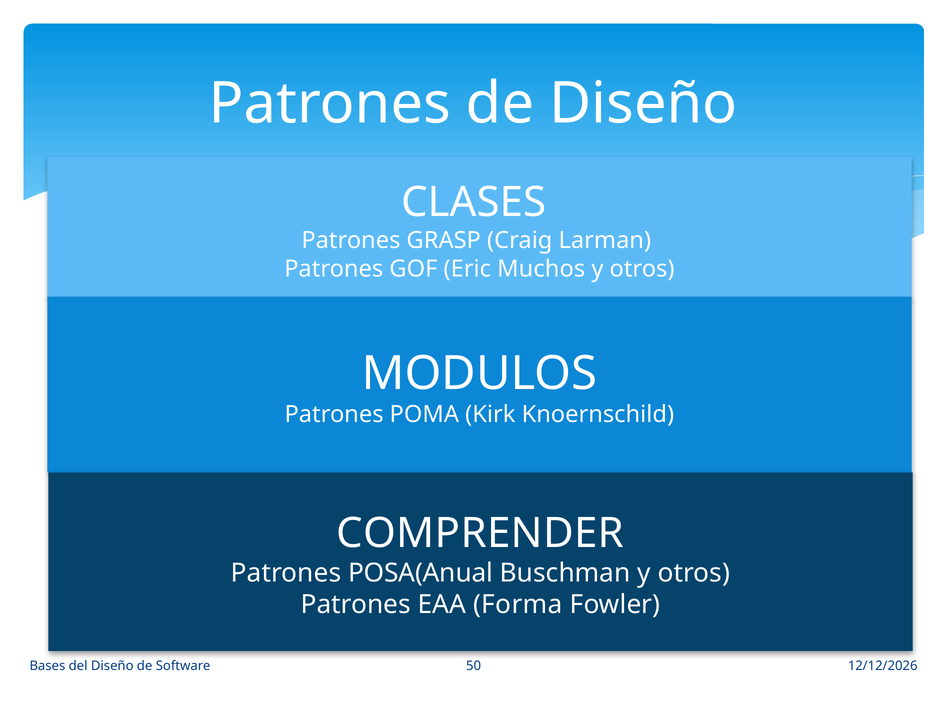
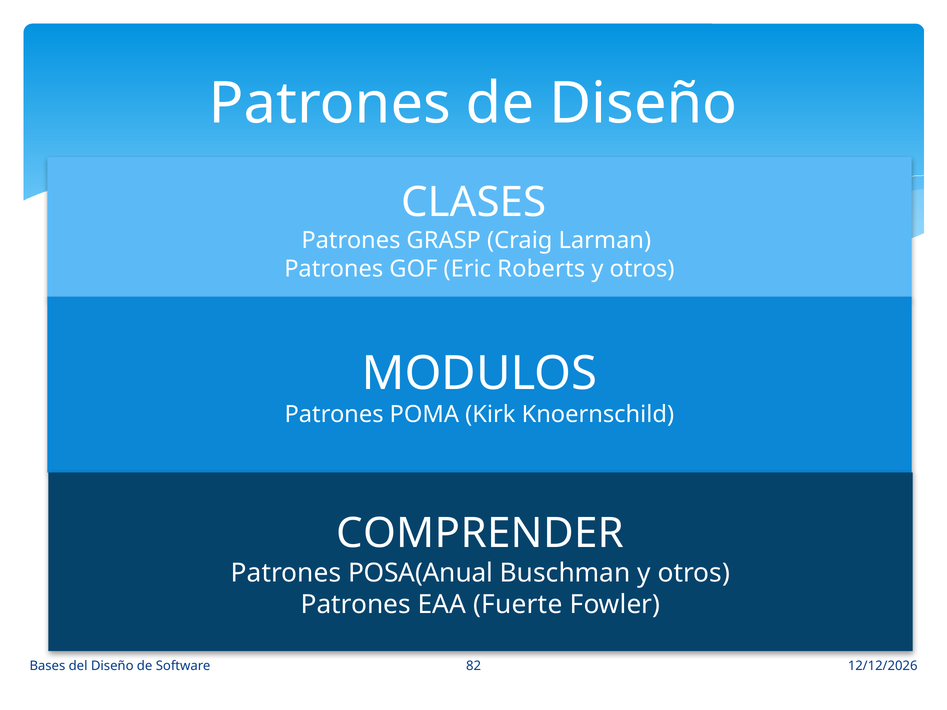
Muchos: Muchos -> Roberts
Forma: Forma -> Fuerte
50: 50 -> 82
